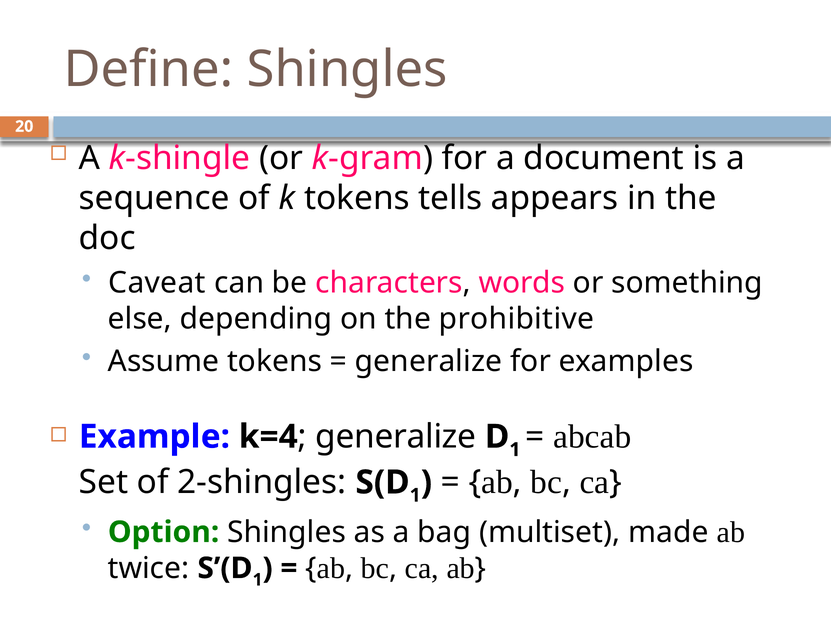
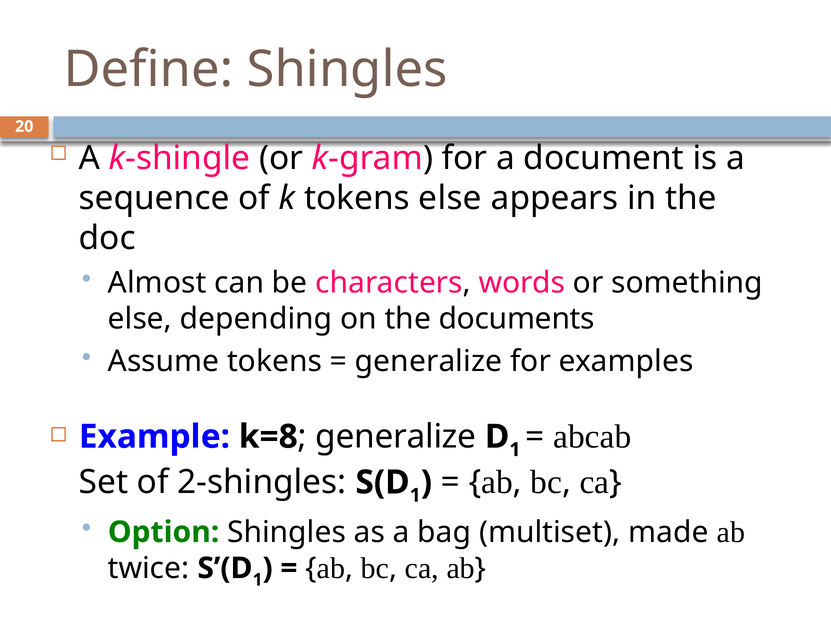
tokens tells: tells -> else
Caveat: Caveat -> Almost
prohibitive: prohibitive -> documents
k=4: k=4 -> k=8
